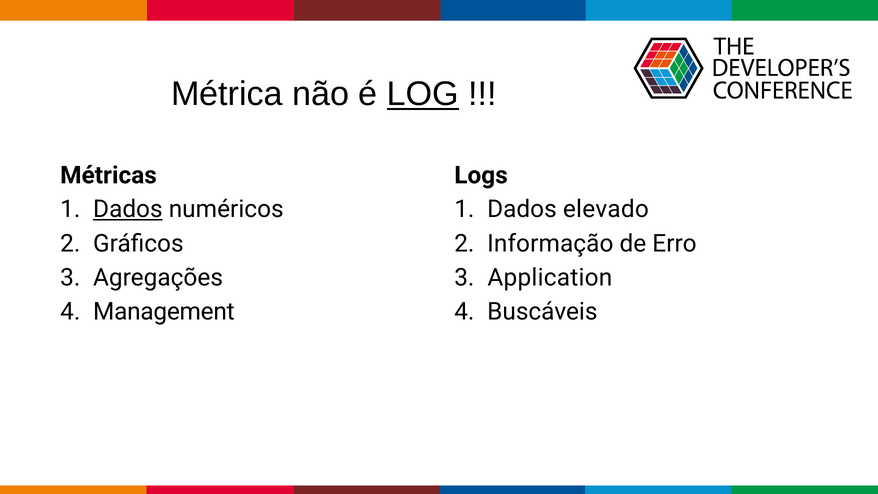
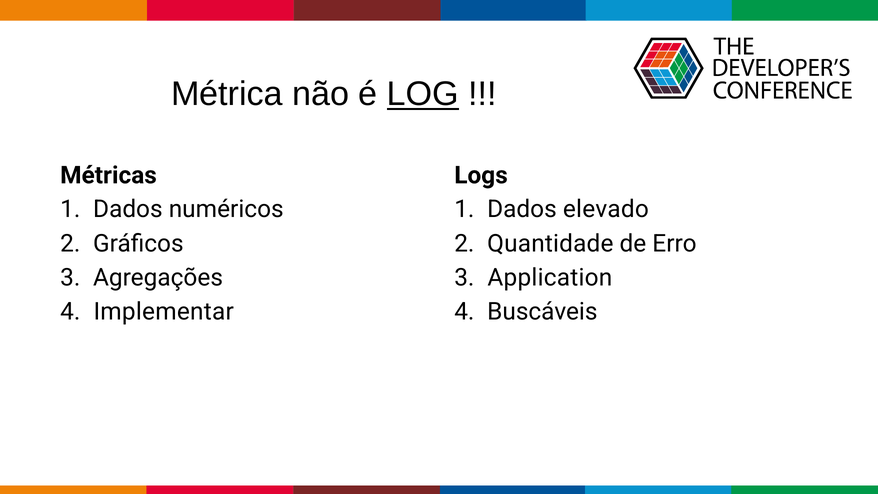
Dados at (128, 209) underline: present -> none
Informação: Informação -> Quantidade
Management: Management -> Implementar
